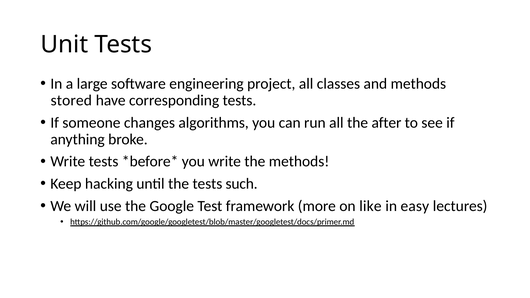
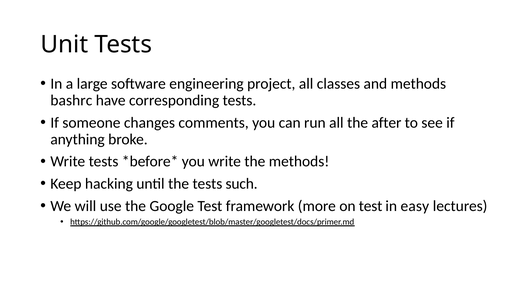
stored: stored -> bashrc
algorithms: algorithms -> comments
on like: like -> test
